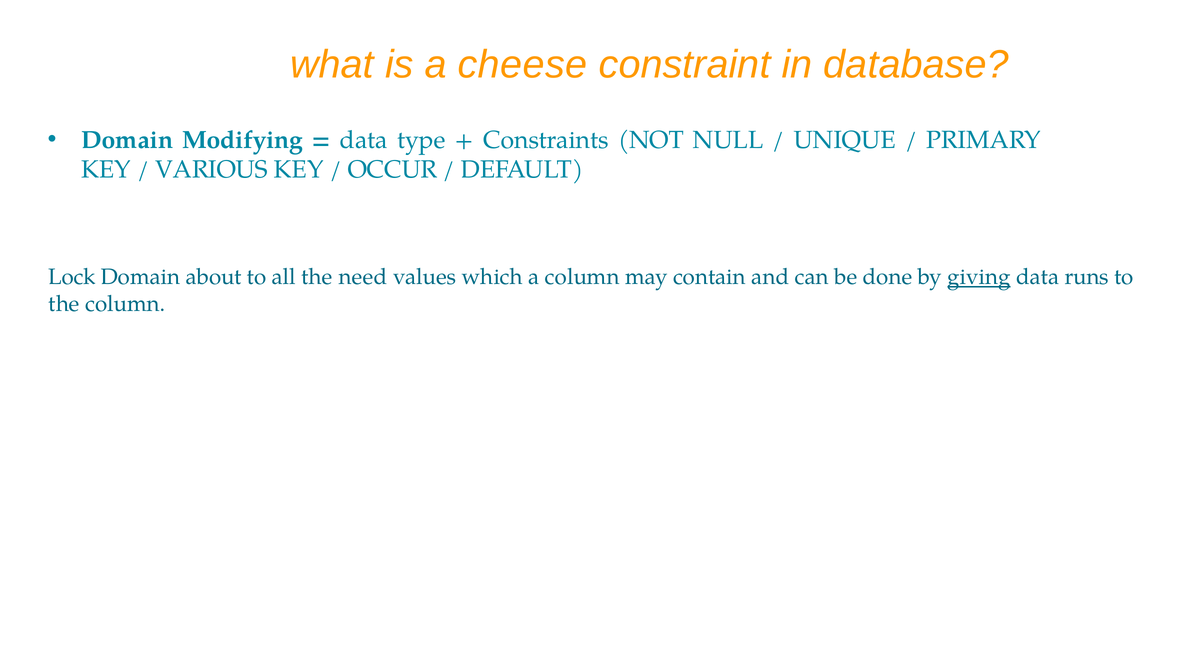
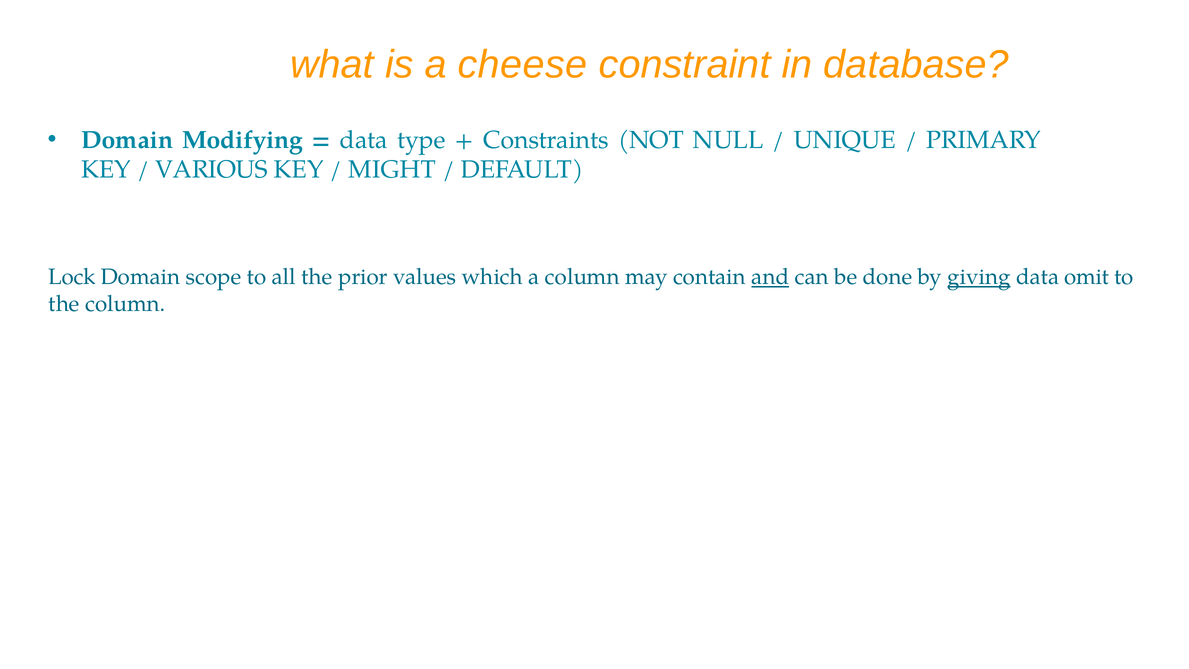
OCCUR: OCCUR -> MIGHT
about: about -> scope
need: need -> prior
and underline: none -> present
runs: runs -> omit
